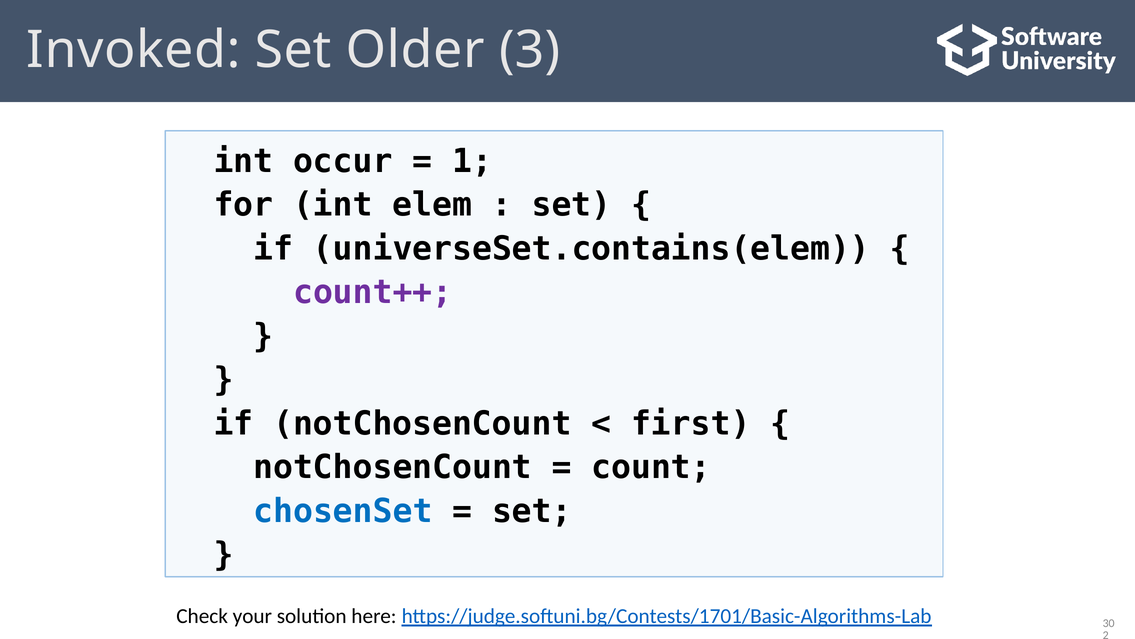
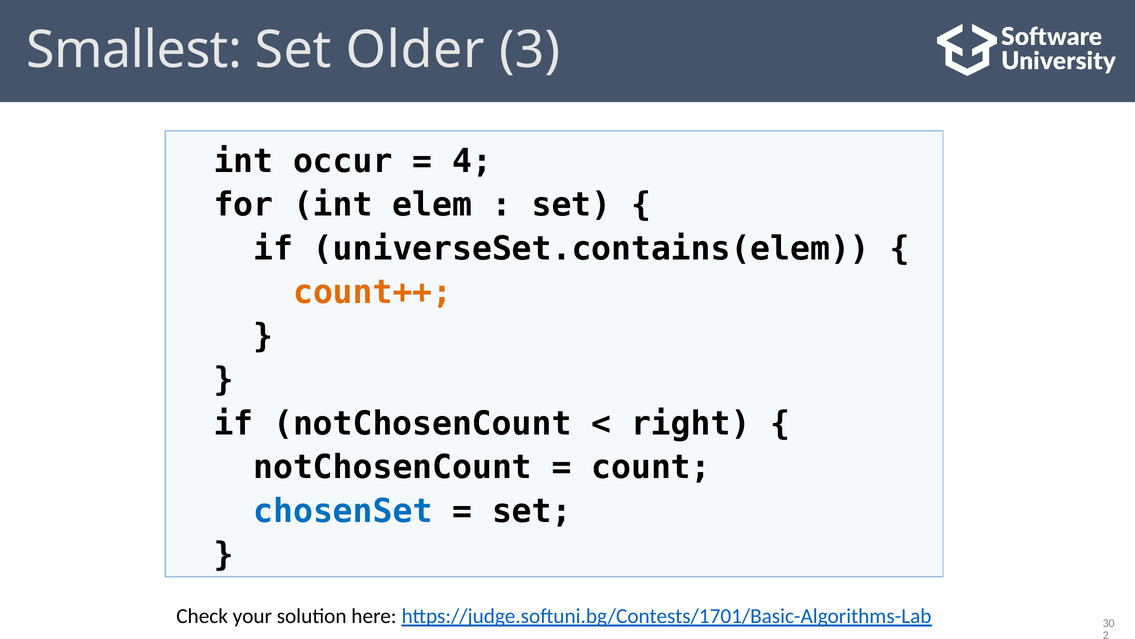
Invoked: Invoked -> Smallest
1: 1 -> 4
count++ colour: purple -> orange
first: first -> right
